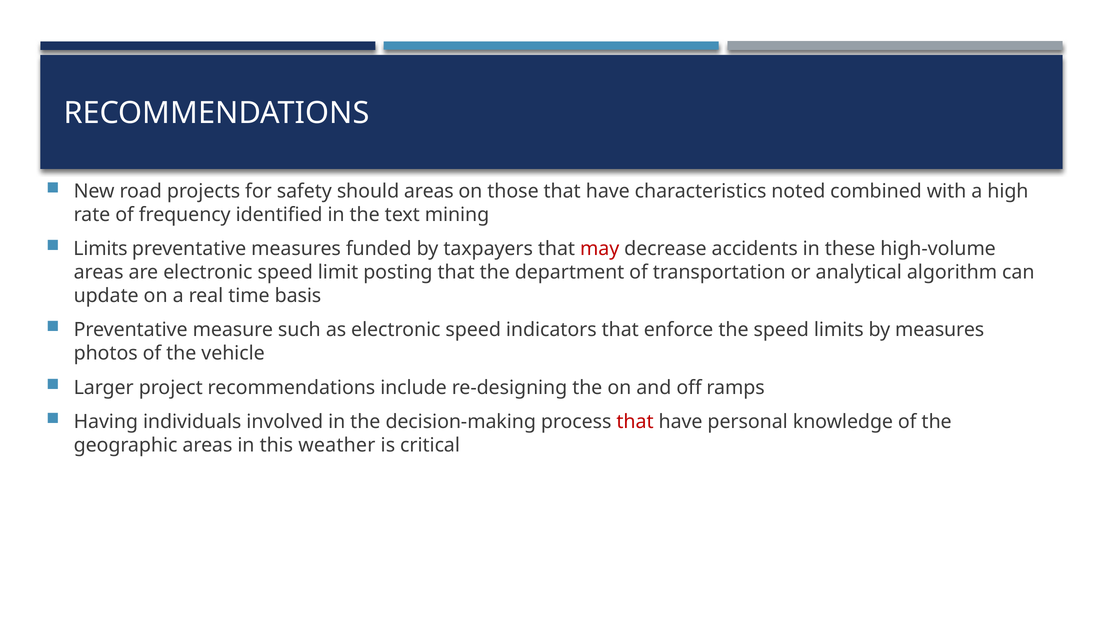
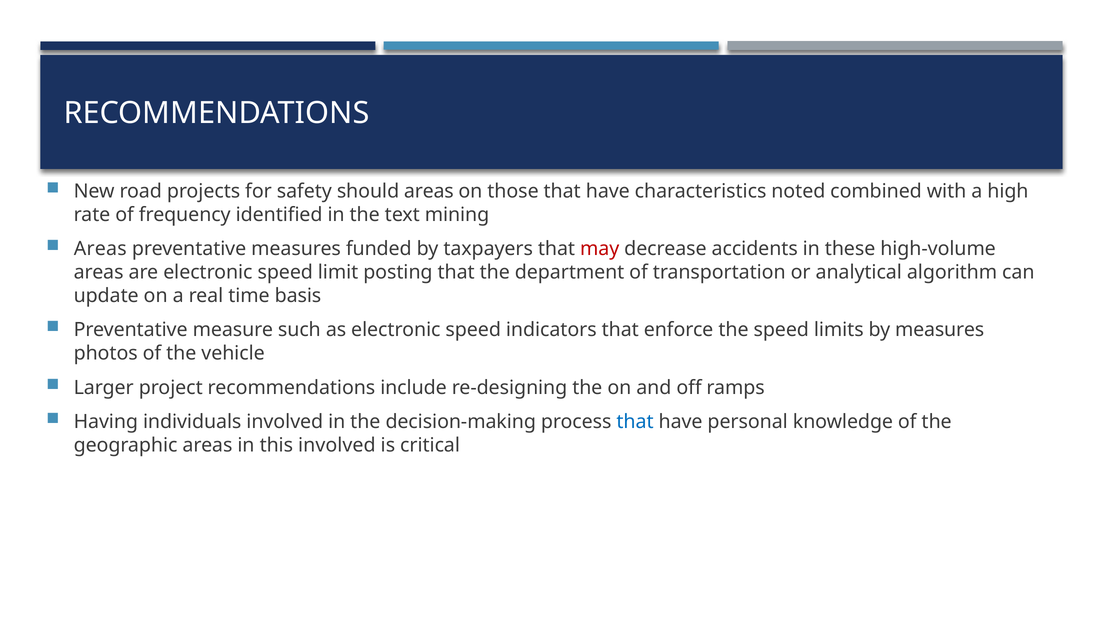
Limits at (100, 249): Limits -> Areas
that at (635, 422) colour: red -> blue
this weather: weather -> involved
